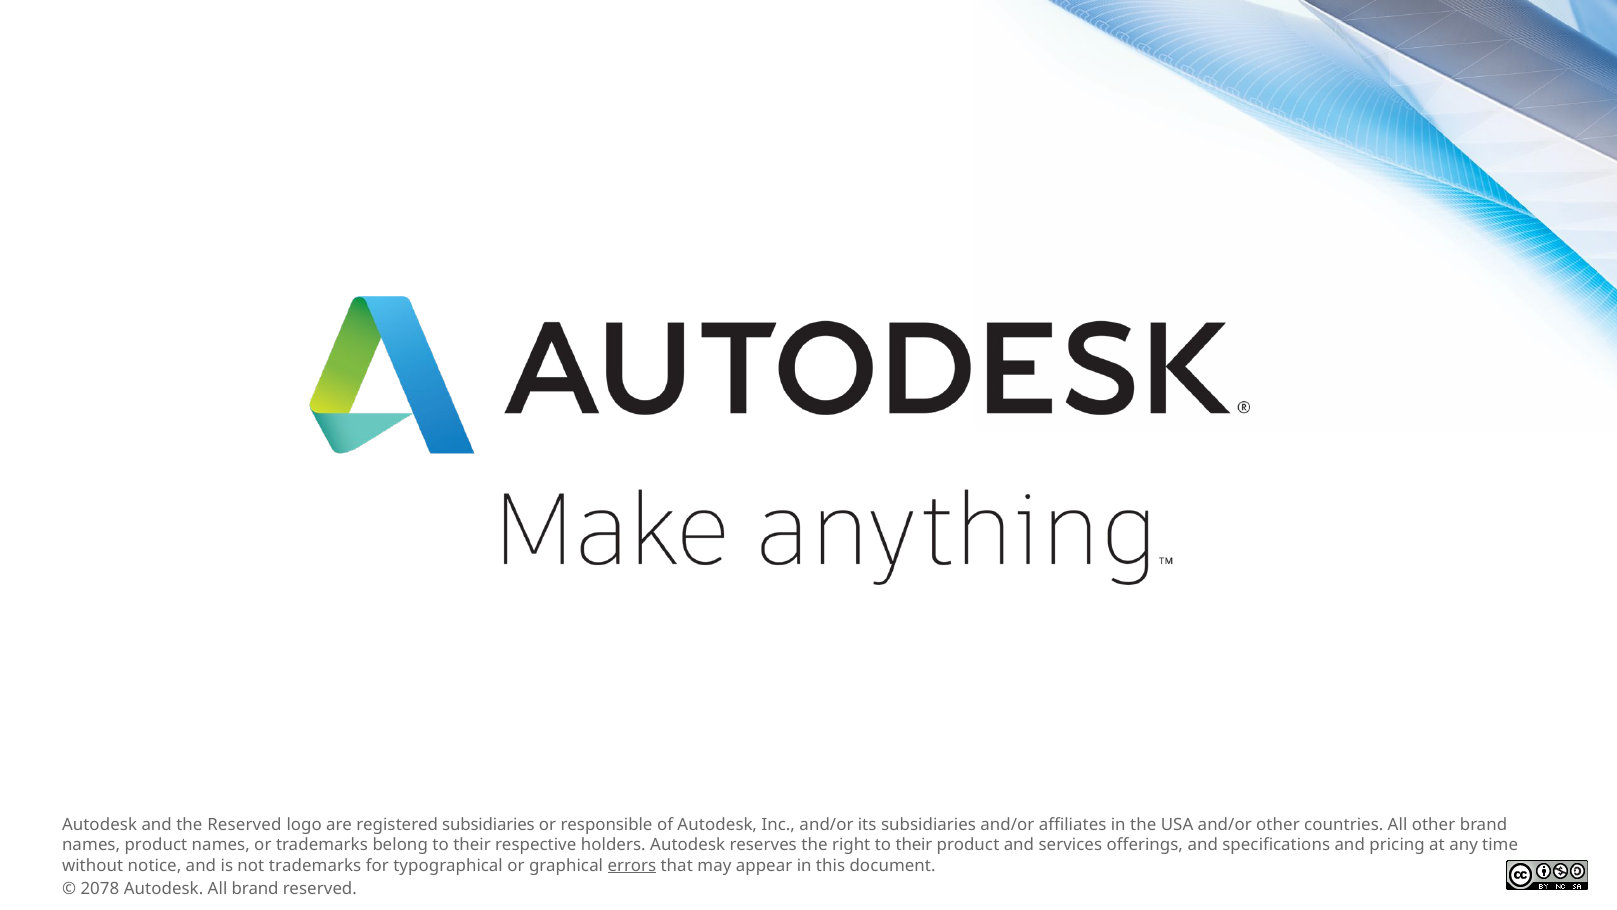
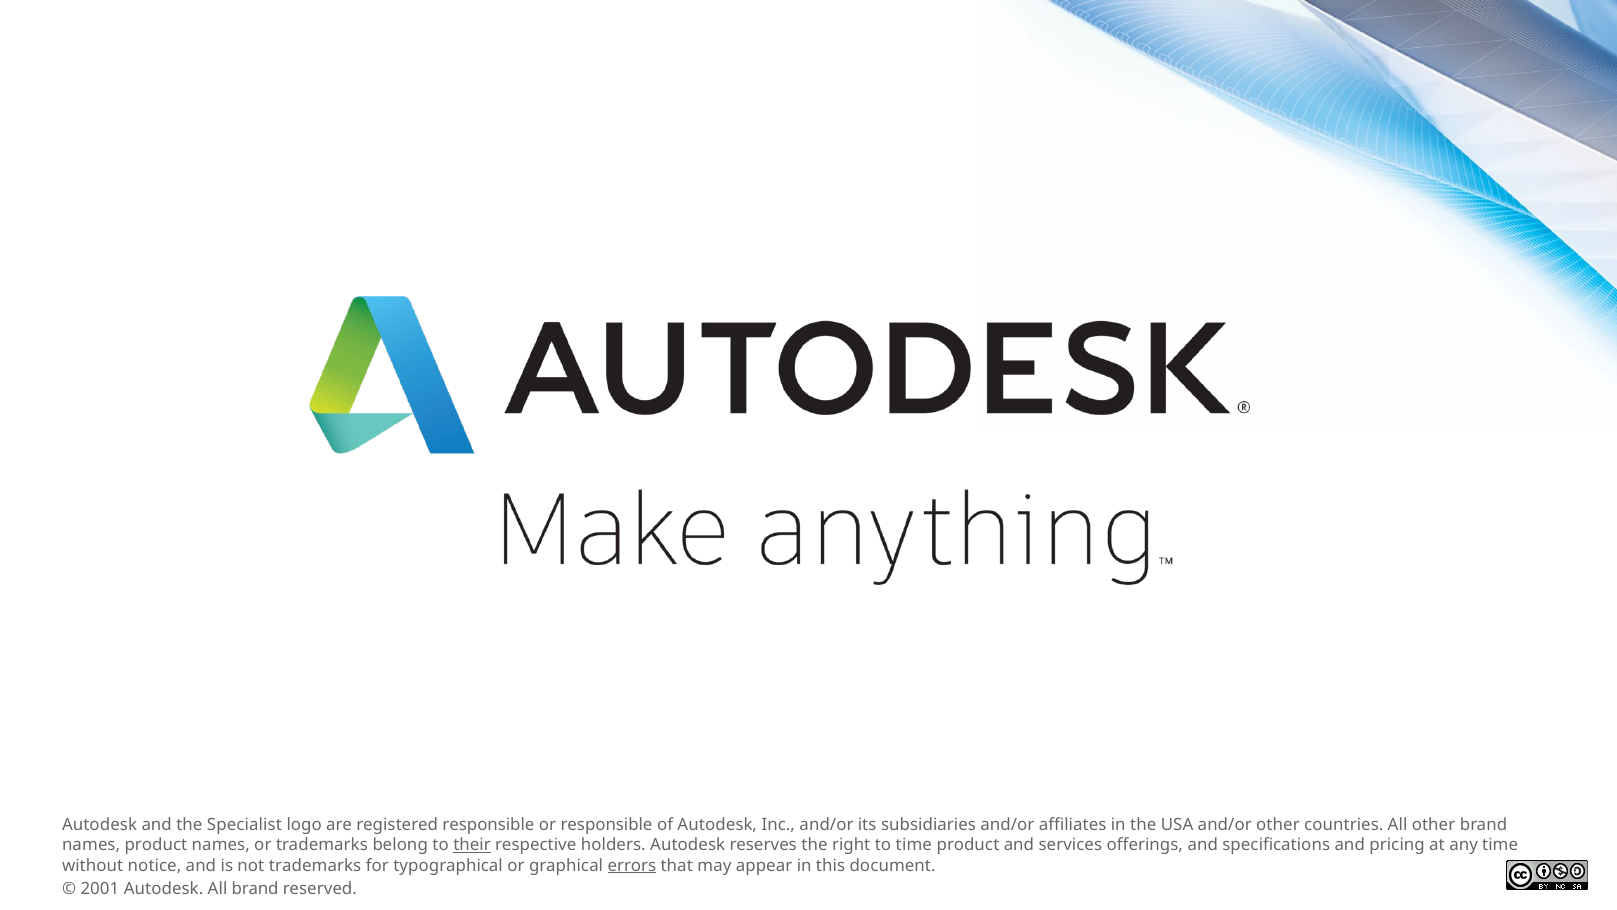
the Reserved: Reserved -> Specialist
registered subsidiaries: subsidiaries -> responsible
their at (472, 845) underline: none -> present
right to their: their -> time
2078: 2078 -> 2001
